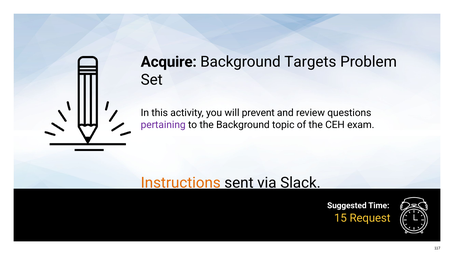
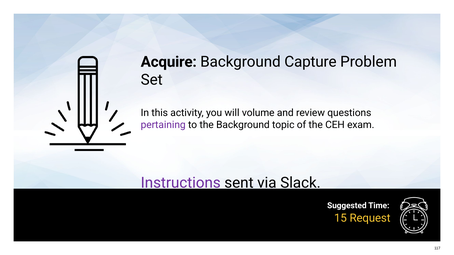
Targets: Targets -> Capture
prevent: prevent -> volume
Instructions colour: orange -> purple
